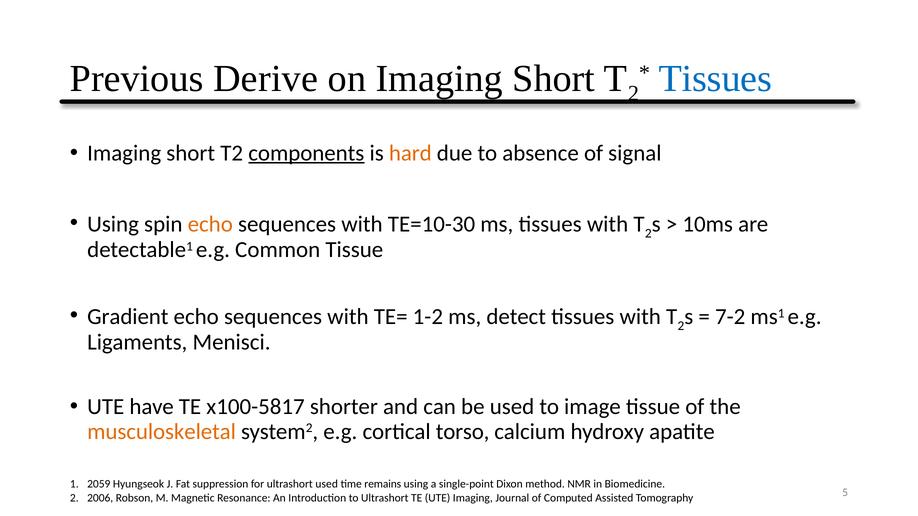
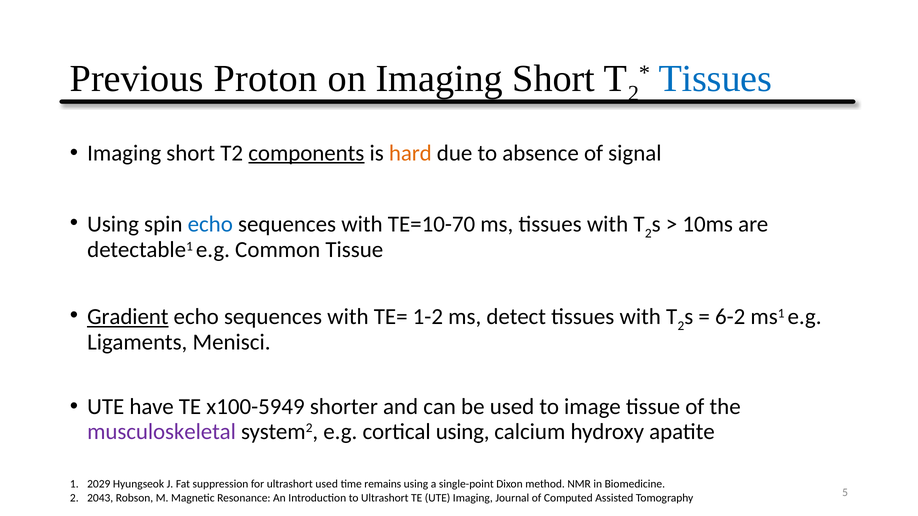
Derive: Derive -> Proton
echo at (210, 225) colour: orange -> blue
TE=10-30: TE=10-30 -> TE=10-70
Gradient underline: none -> present
7-2: 7-2 -> 6-2
x100-5817: x100-5817 -> x100-5949
musculoskeletal colour: orange -> purple
cortical torso: torso -> using
2059: 2059 -> 2029
2006: 2006 -> 2043
